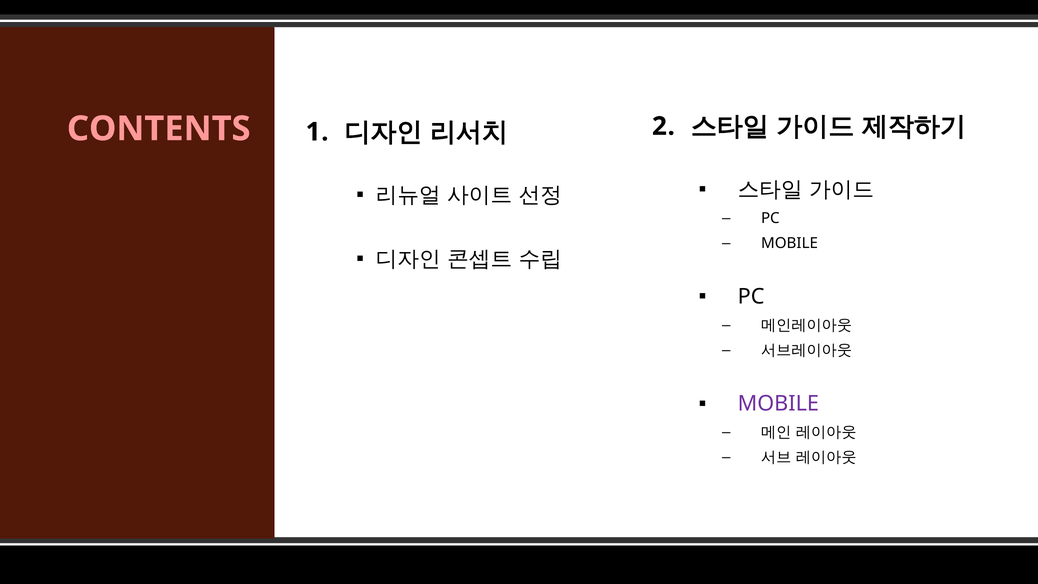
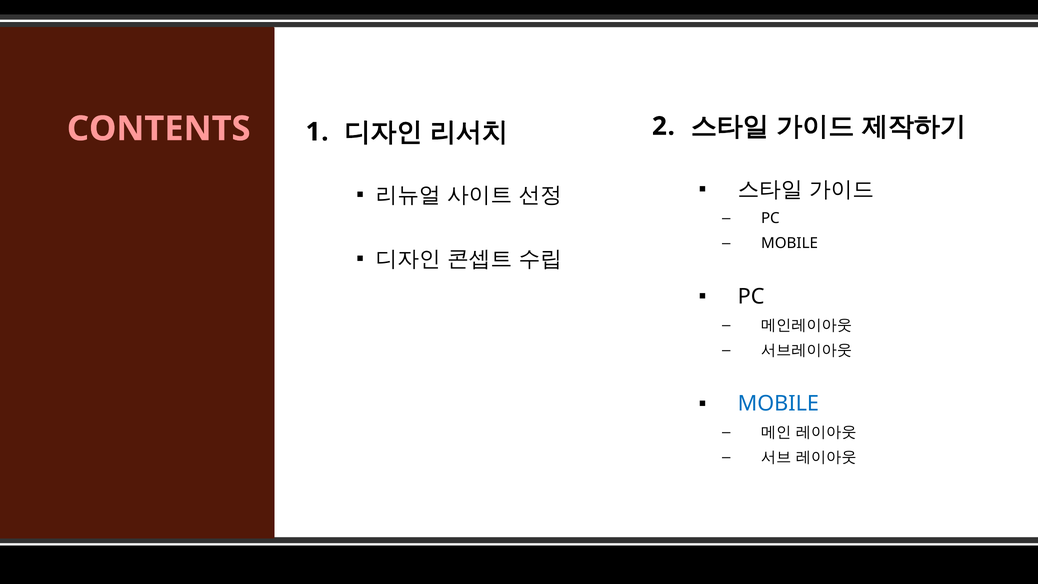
MOBILE at (778, 404) colour: purple -> blue
